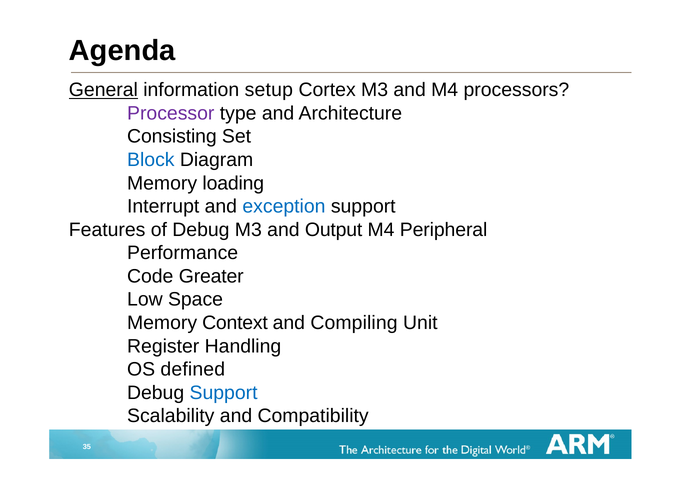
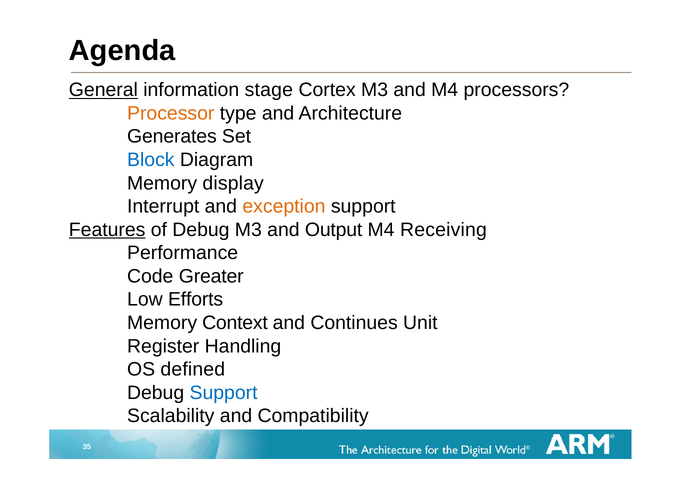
setup: setup -> stage
Processor colour: purple -> orange
Consisting: Consisting -> Generates
loading: loading -> display
exception colour: blue -> orange
Features underline: none -> present
Peripheral: Peripheral -> Receiving
Space: Space -> Efforts
Compiling: Compiling -> Continues
